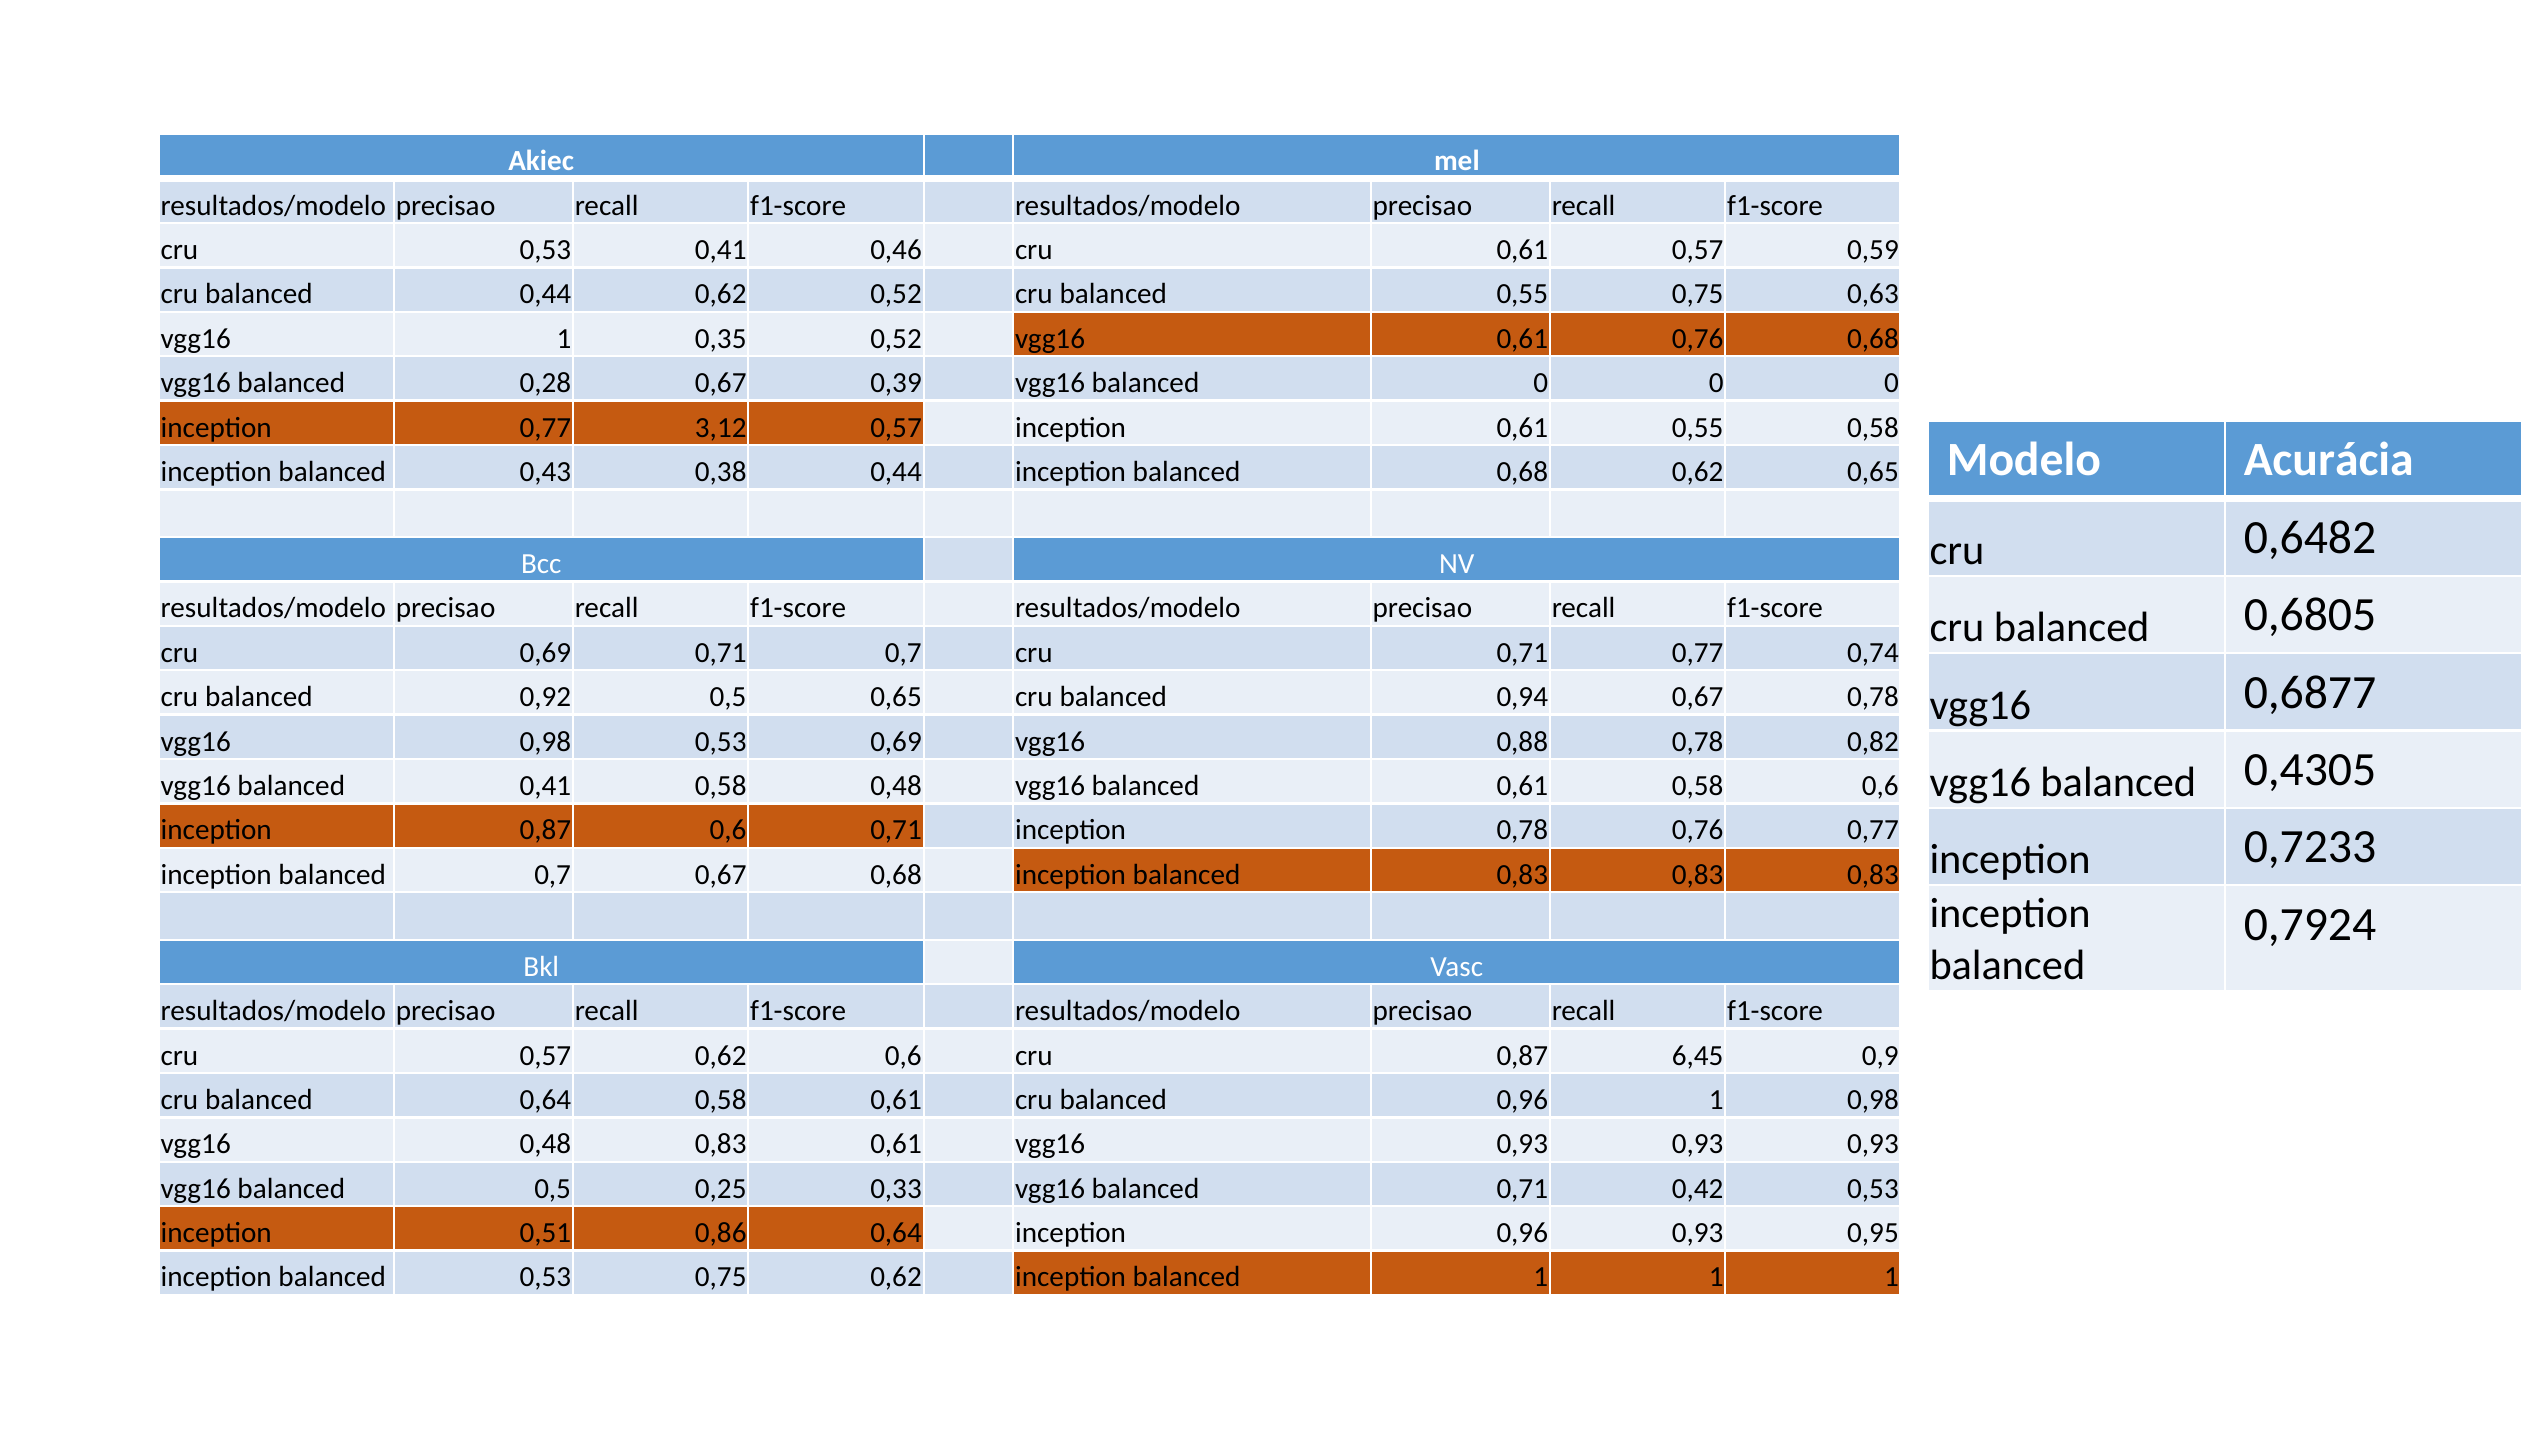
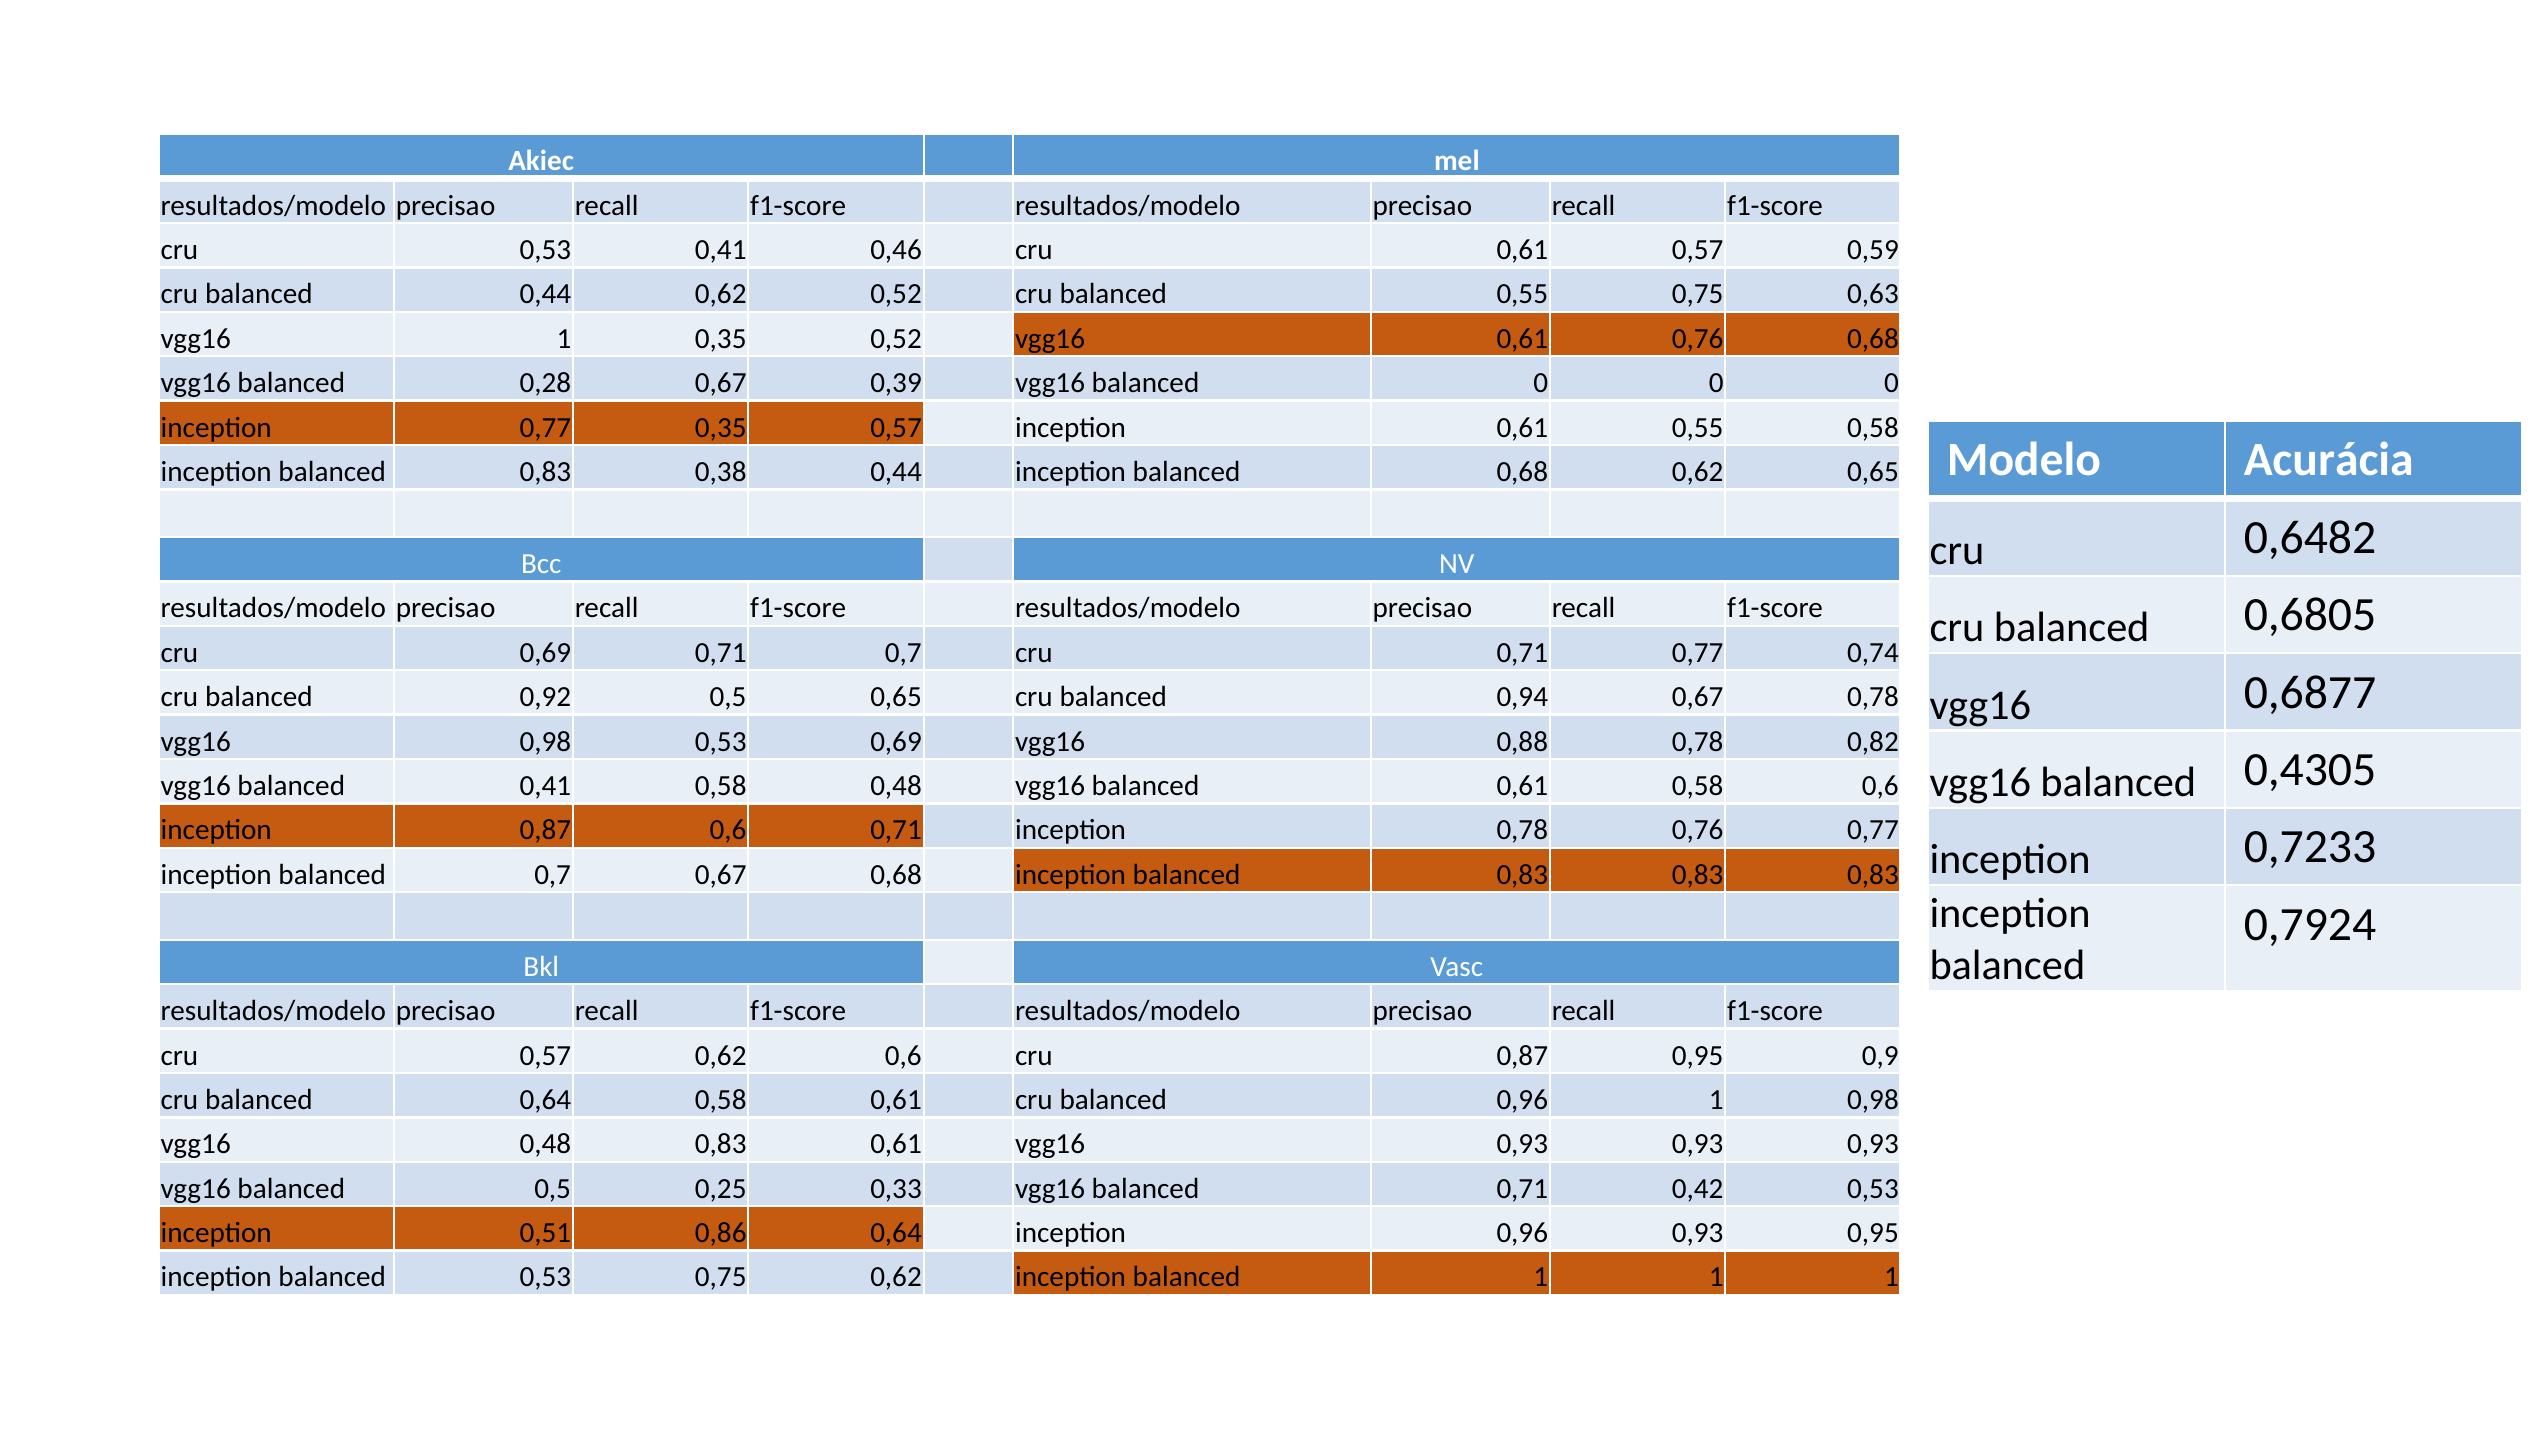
0,77 3,12: 3,12 -> 0,35
0,43 at (545, 472): 0,43 -> 0,83
0,87 6,45: 6,45 -> 0,95
